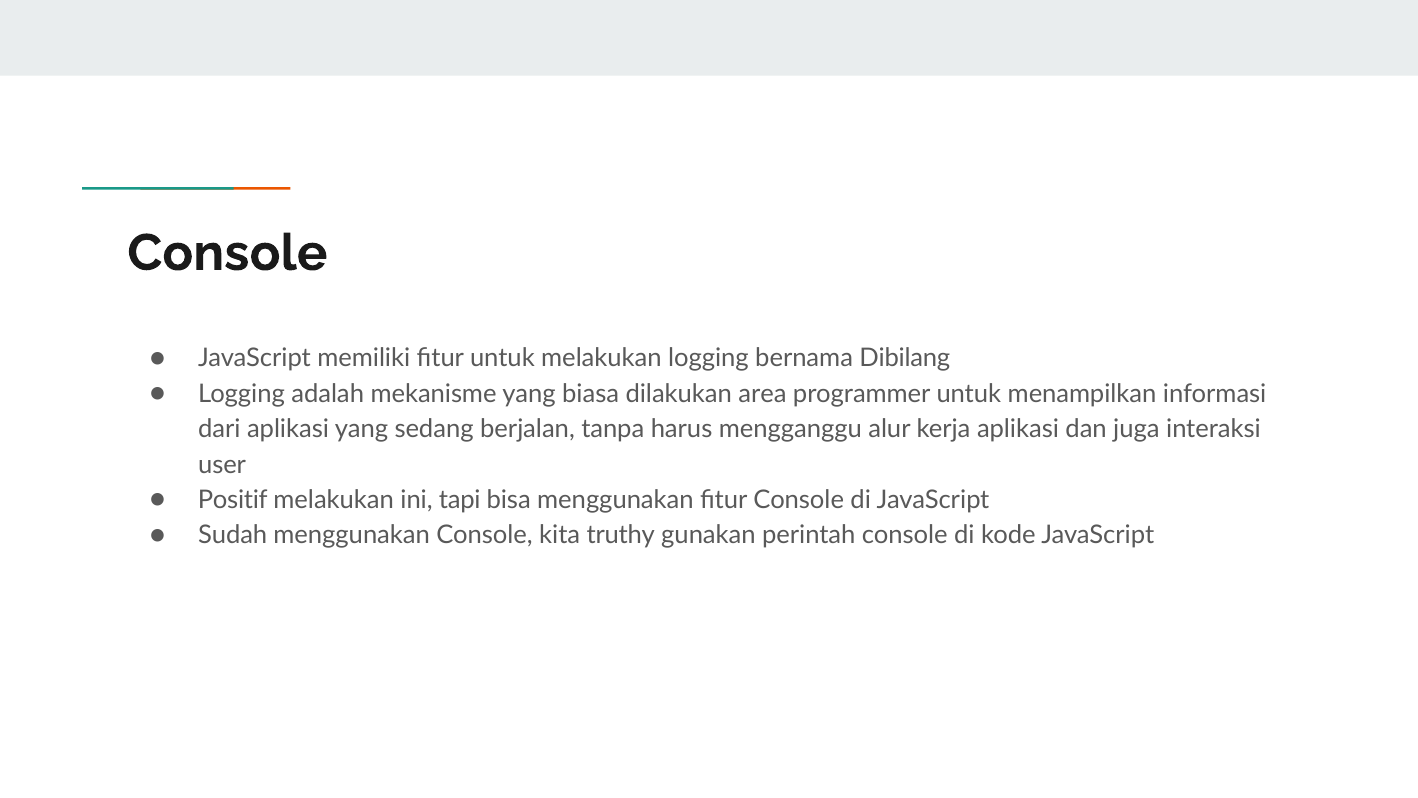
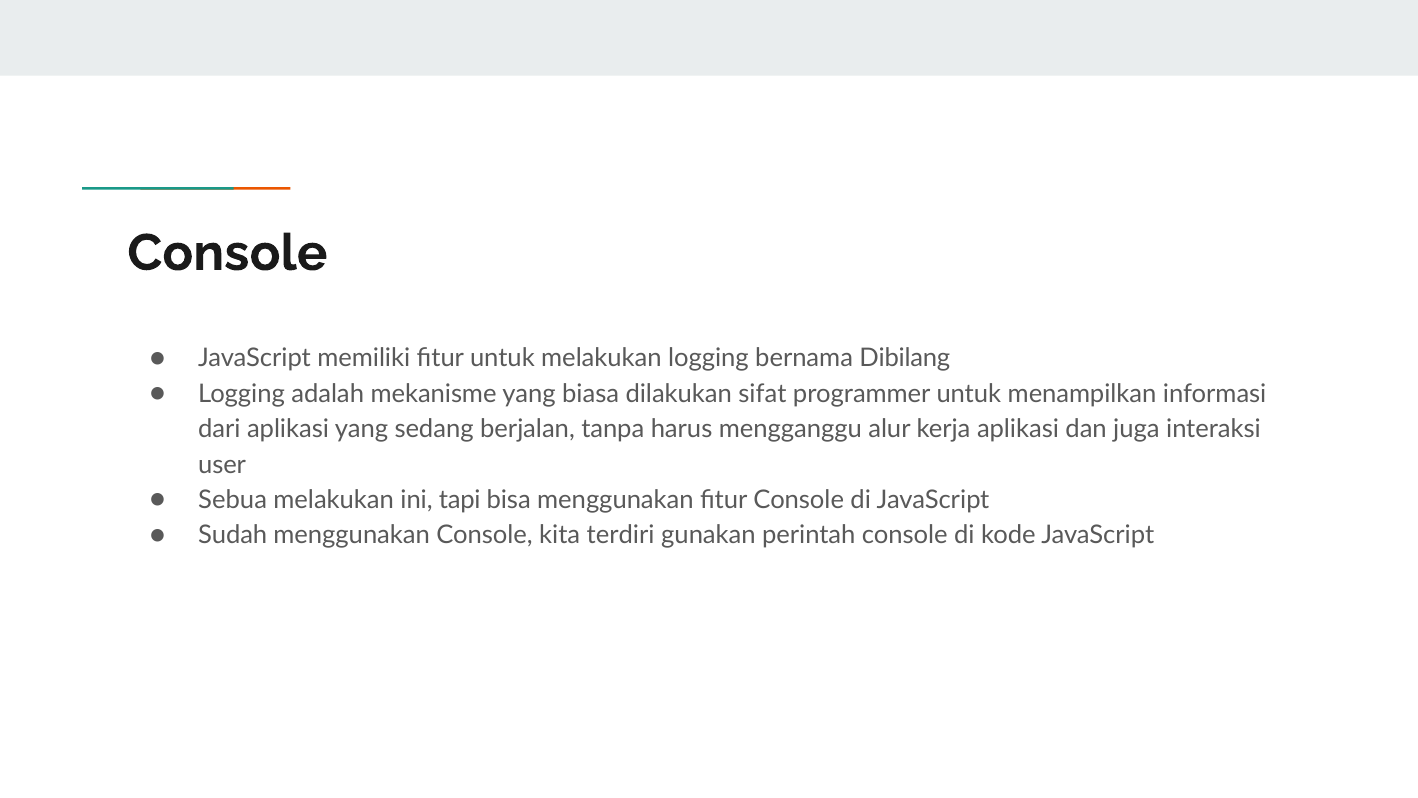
area: area -> sifat
Positif: Positif -> Sebua
truthy: truthy -> terdiri
